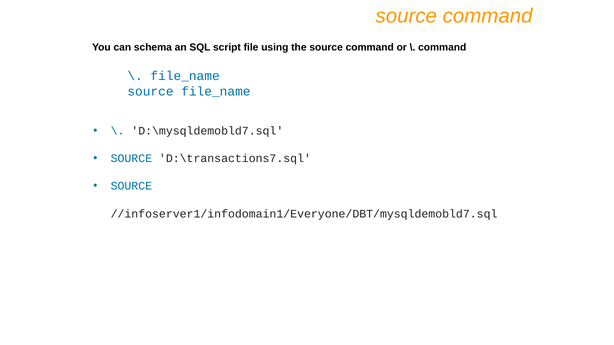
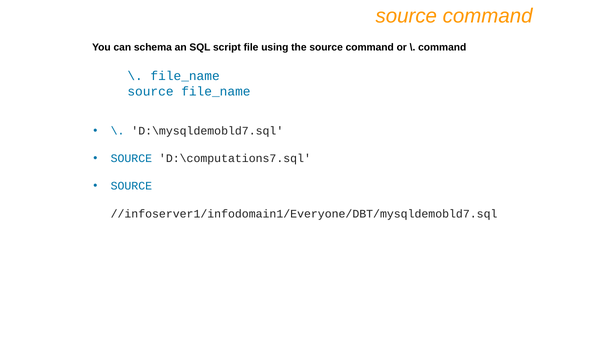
D:\transactions7.sql: D:\transactions7.sql -> D:\computations7.sql
